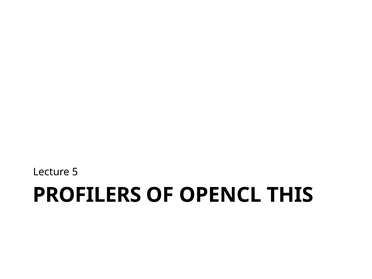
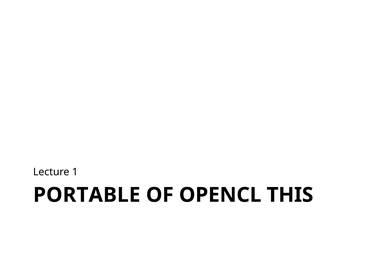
5: 5 -> 1
PROFILERS: PROFILERS -> PORTABLE
